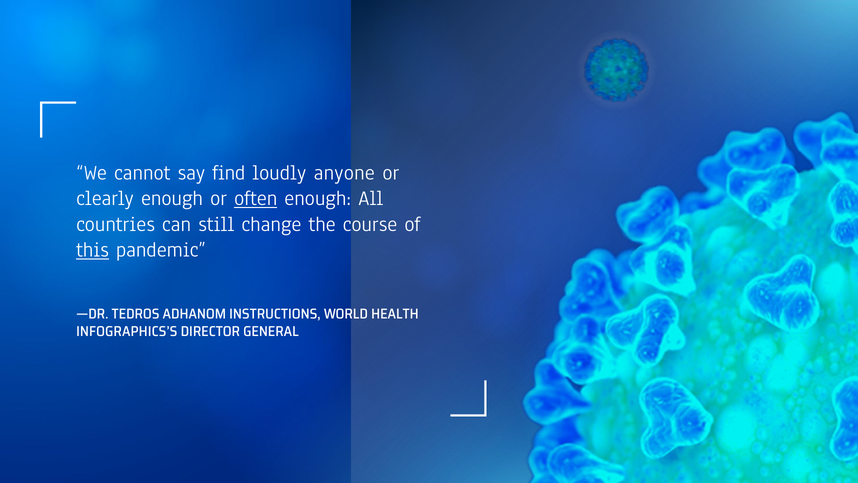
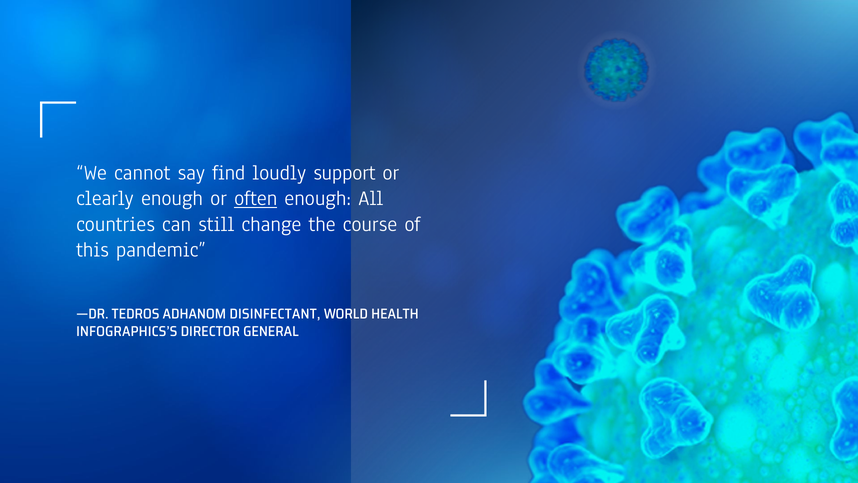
anyone: anyone -> support
this underline: present -> none
INSTRUCTIONS: INSTRUCTIONS -> DISINFECTANT
